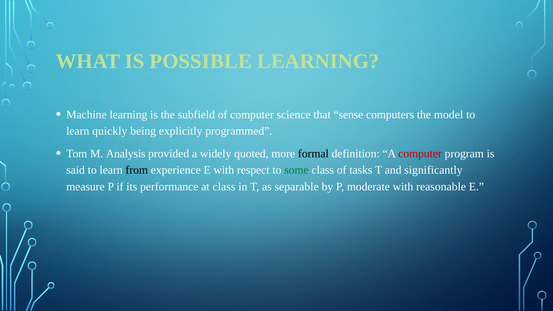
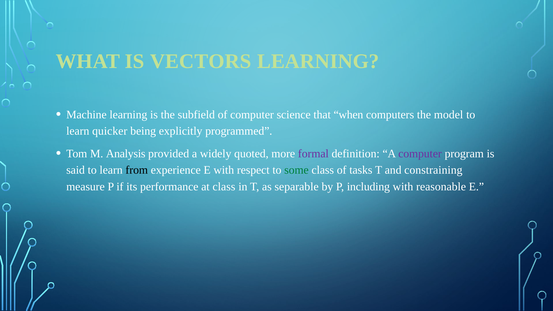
POSSIBLE: POSSIBLE -> VECTORS
sense: sense -> when
quickly: quickly -> quicker
formal colour: black -> purple
computer at (420, 154) colour: red -> purple
significantly: significantly -> constraining
moderate: moderate -> including
